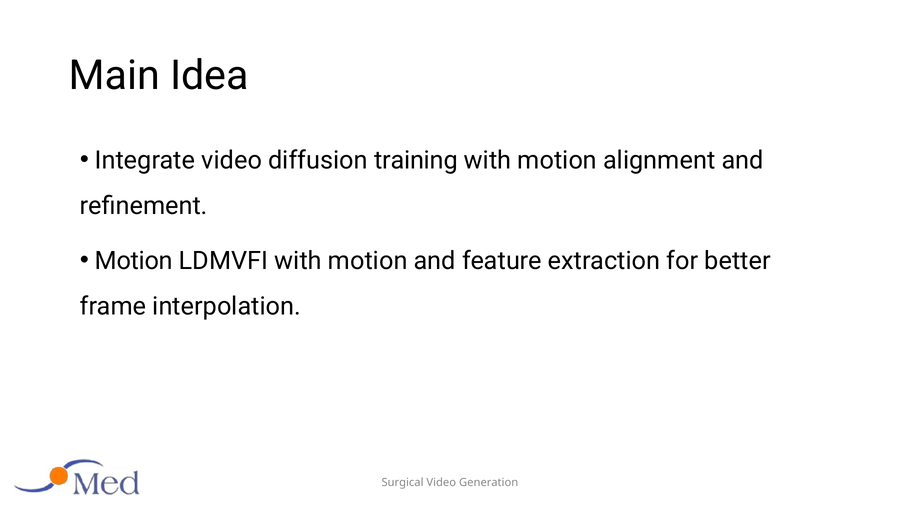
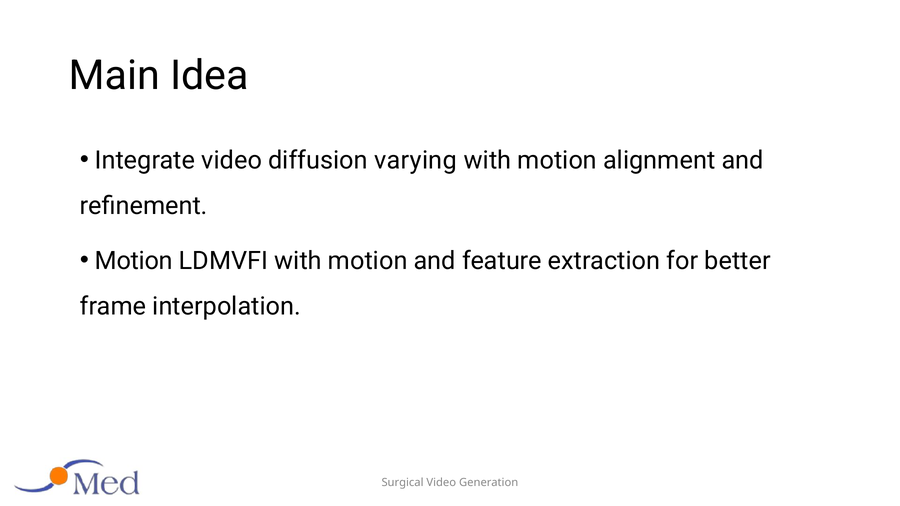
training: training -> varying
